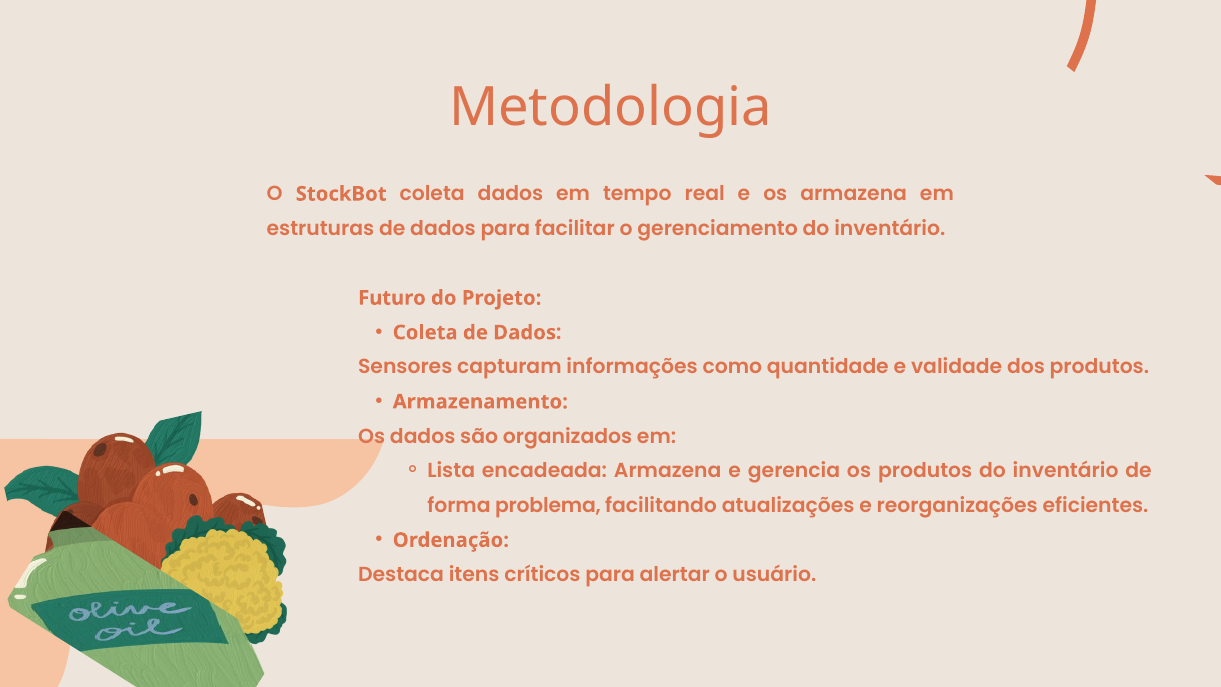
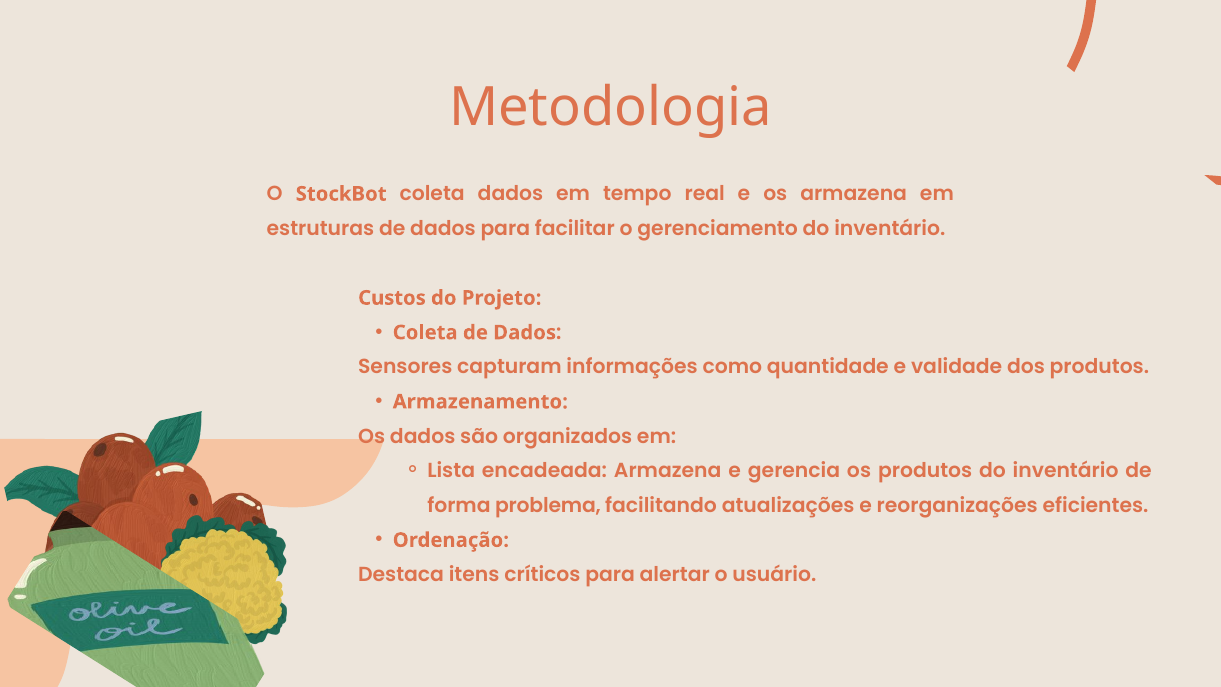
Futuro: Futuro -> Custos
